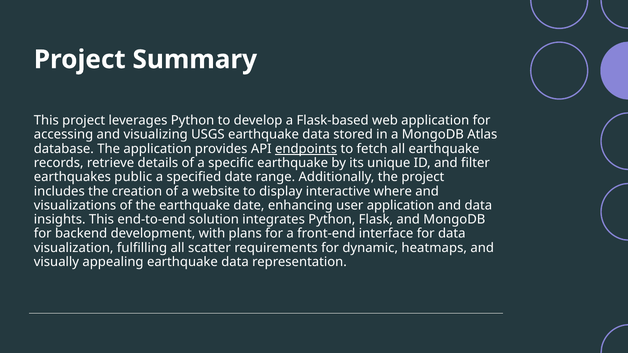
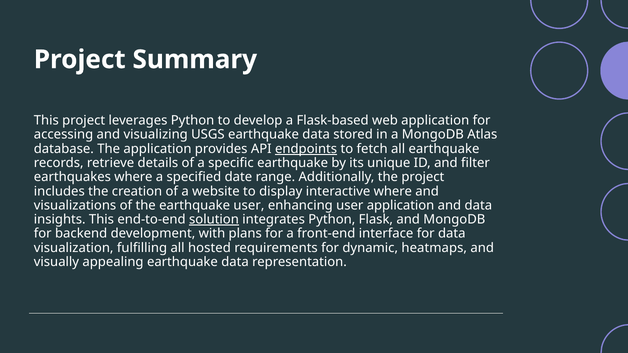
earthquakes public: public -> where
earthquake date: date -> user
solution underline: none -> present
scatter: scatter -> hosted
